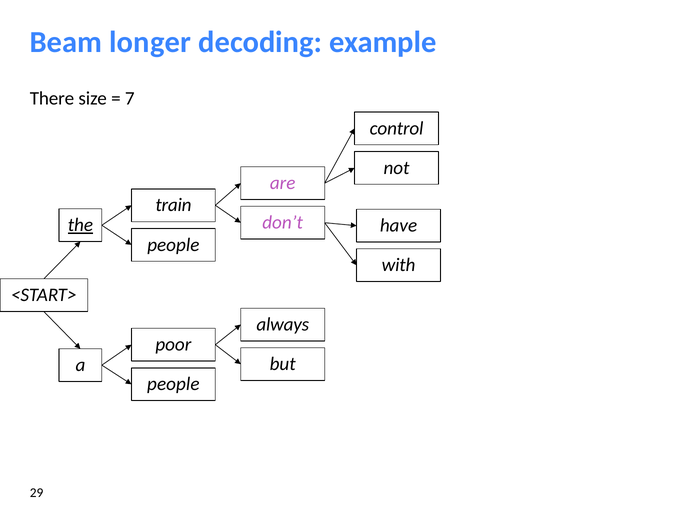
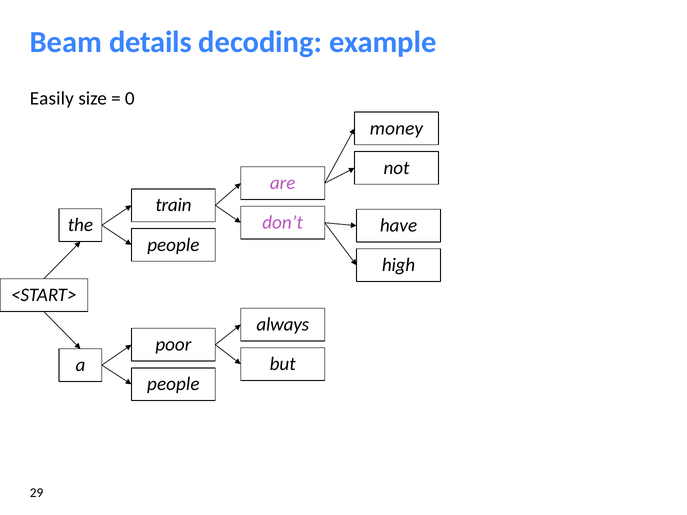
longer: longer -> details
There: There -> Easily
7: 7 -> 0
control: control -> money
the underline: present -> none
with: with -> high
